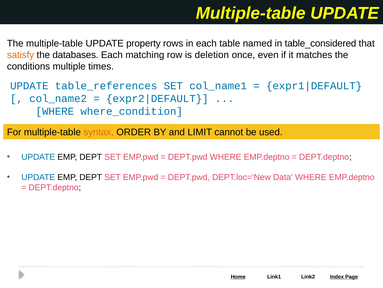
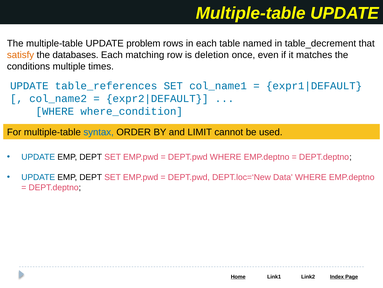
property: property -> problem
table_considered: table_considered -> table_decrement
syntax colour: orange -> blue
